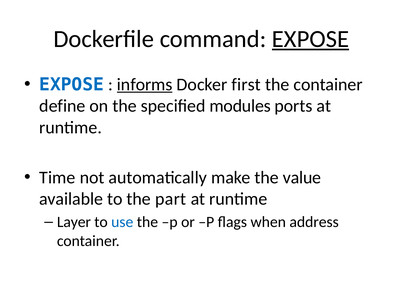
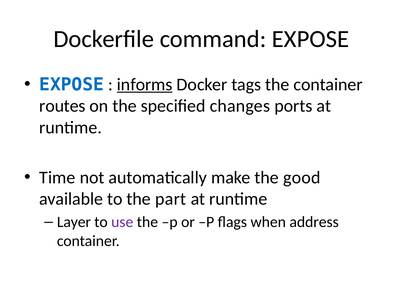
EXPOSE at (311, 39) underline: present -> none
first: first -> tags
define: define -> routes
modules: modules -> changes
value: value -> good
use colour: blue -> purple
